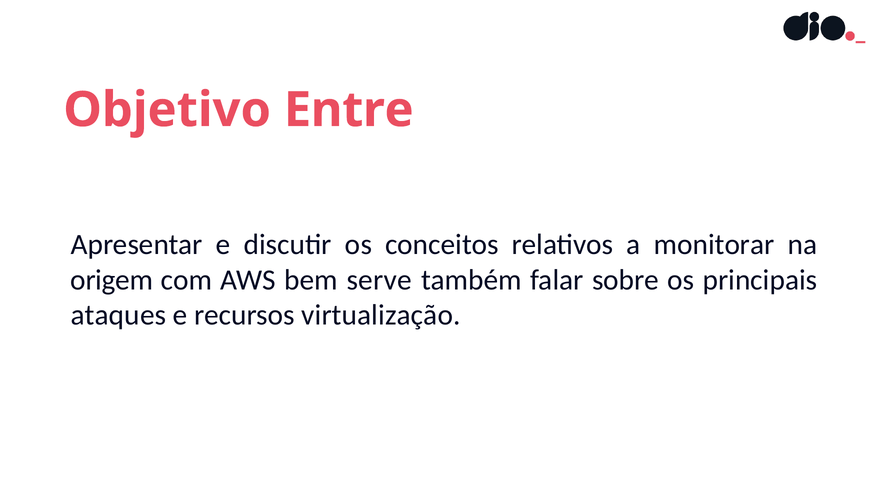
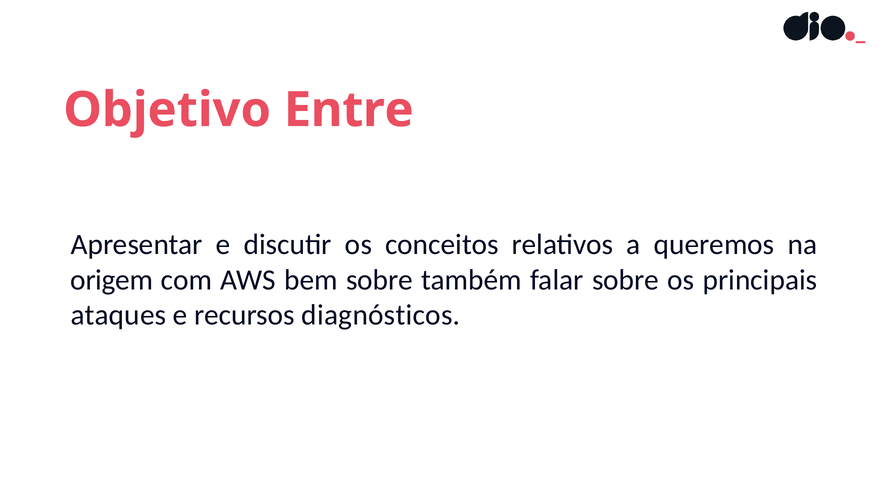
monitorar: monitorar -> queremos
bem serve: serve -> sobre
virtualização: virtualização -> diagnósticos
